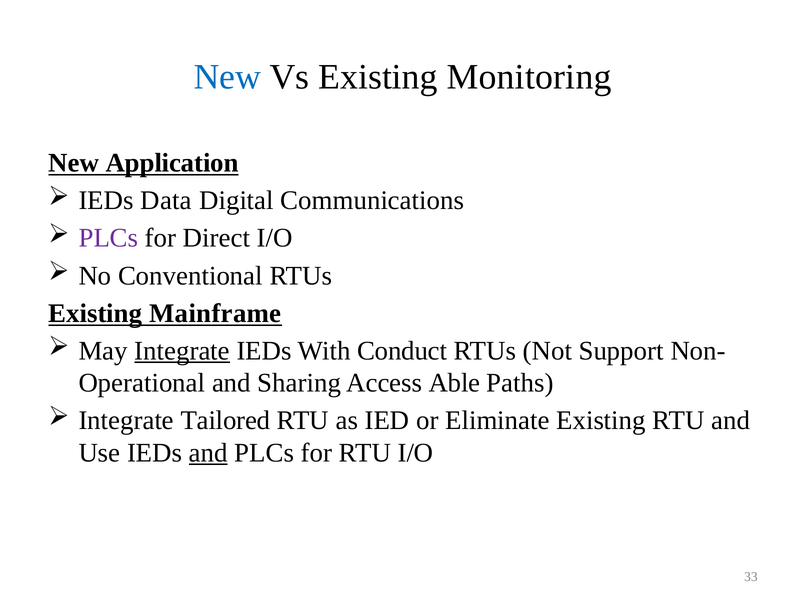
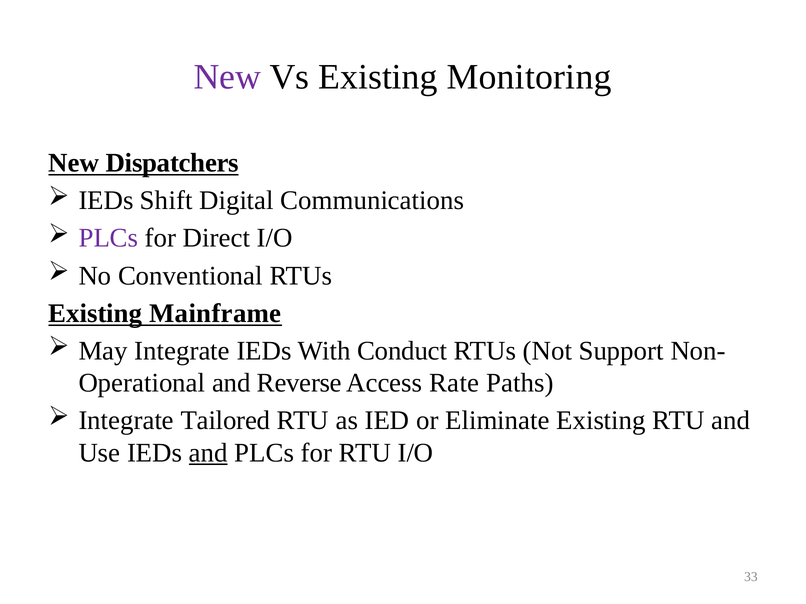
New at (227, 77) colour: blue -> purple
Application: Application -> Dispatchers
Data: Data -> Shift
Integrate at (182, 351) underline: present -> none
Sharing: Sharing -> Reverse
Able: Able -> Rate
